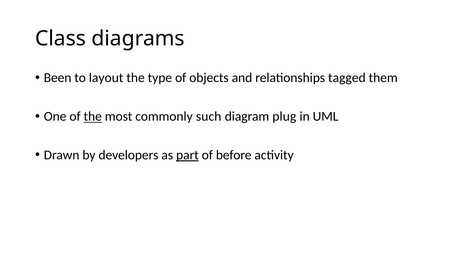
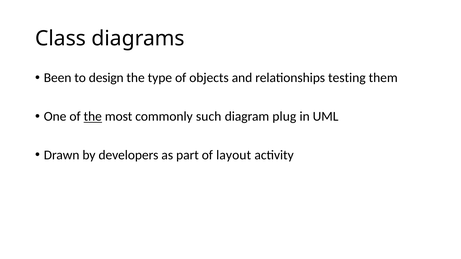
layout: layout -> design
tagged: tagged -> testing
part underline: present -> none
before: before -> layout
